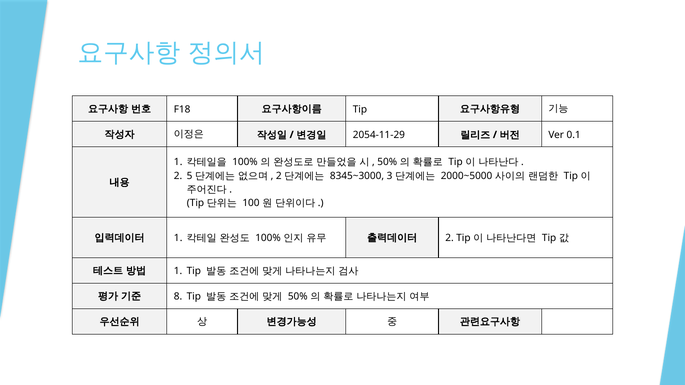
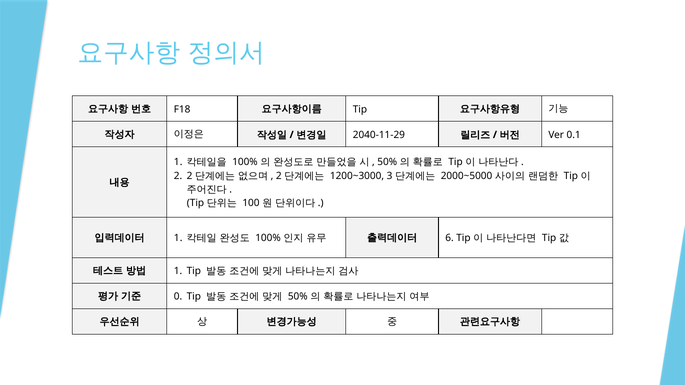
2054-11-29: 2054-11-29 -> 2040-11-29
5 at (190, 176): 5 -> 2
8345~3000: 8345~3000 -> 1200~3000
2 at (450, 238): 2 -> 6
8: 8 -> 0
